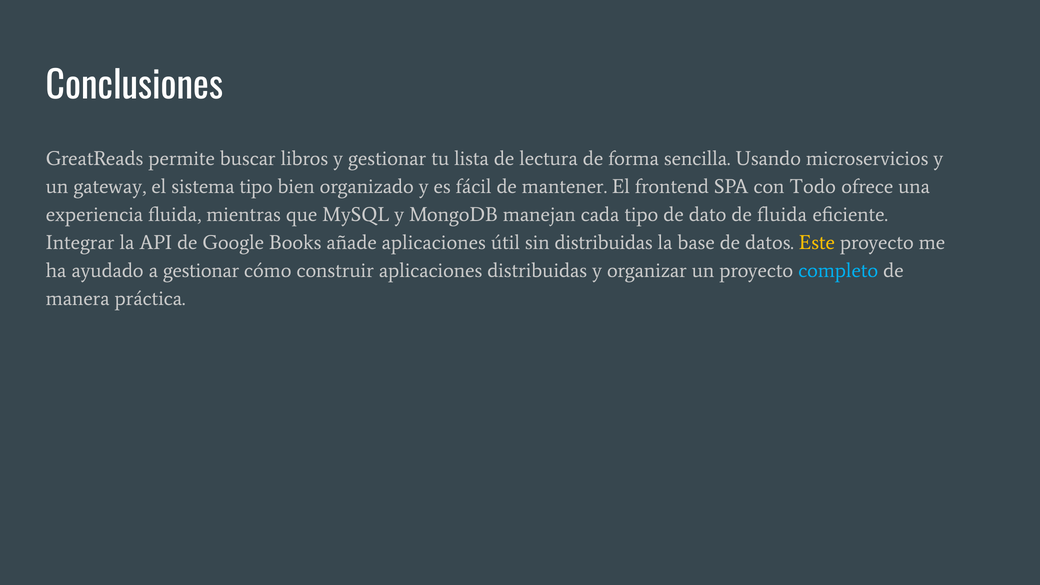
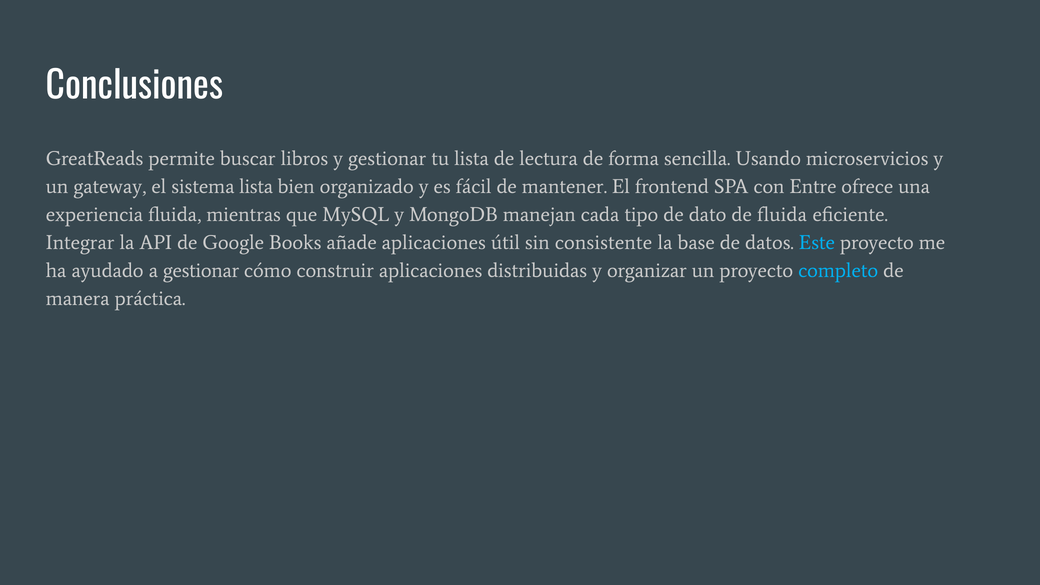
sistema tipo: tipo -> lista
Todo: Todo -> Entre
sin distribuidas: distribuidas -> consistente
Este colour: yellow -> light blue
